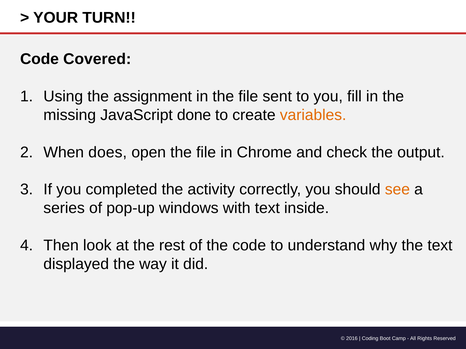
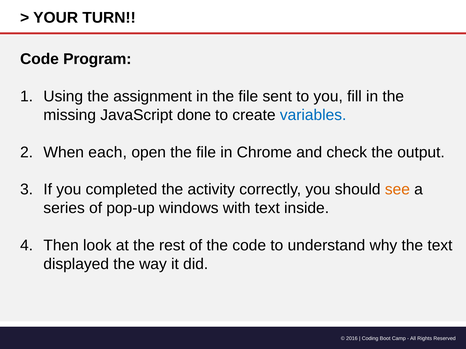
Covered: Covered -> Program
variables colour: orange -> blue
does: does -> each
